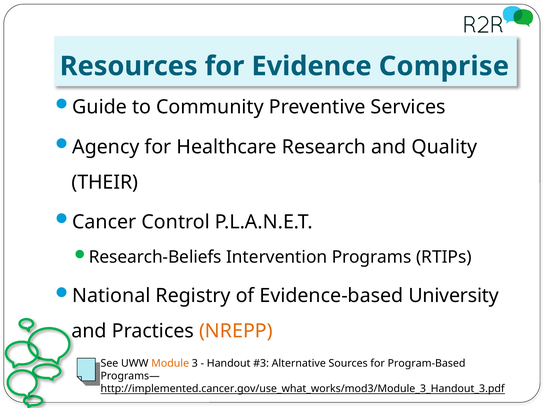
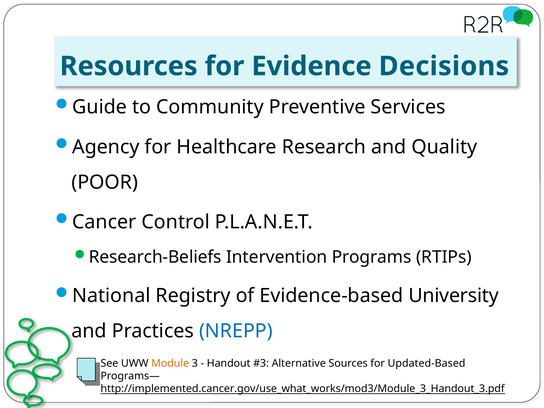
Comprise: Comprise -> Decisions
THEIR: THEIR -> POOR
NREPP colour: orange -> blue
Program-Based: Program-Based -> Updated-Based
